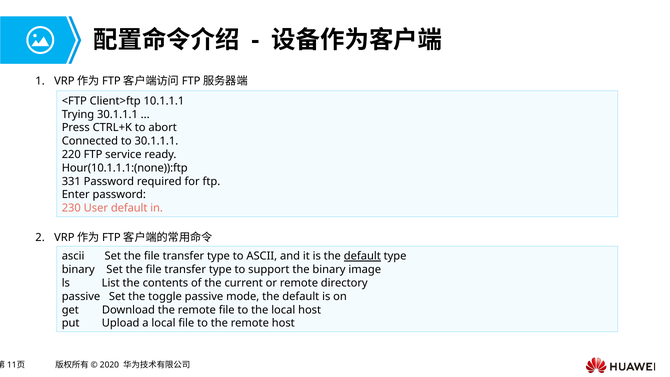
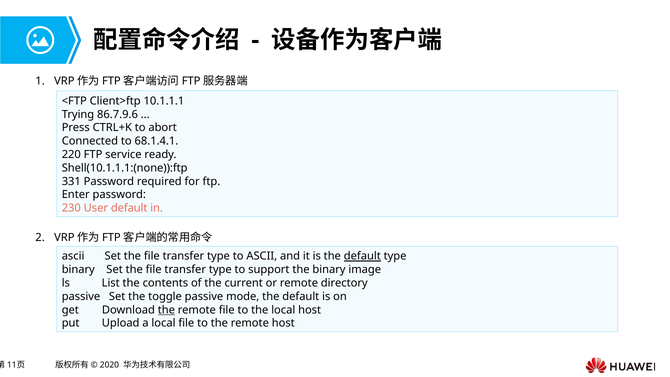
Trying 30.1.1.1: 30.1.1.1 -> 86.7.9.6
to 30.1.1.1: 30.1.1.1 -> 68.1.4.1
Hour(10.1.1.1:(none)):ftp: Hour(10.1.1.1:(none)):ftp -> Shell(10.1.1.1:(none)):ftp
the at (166, 310) underline: none -> present
